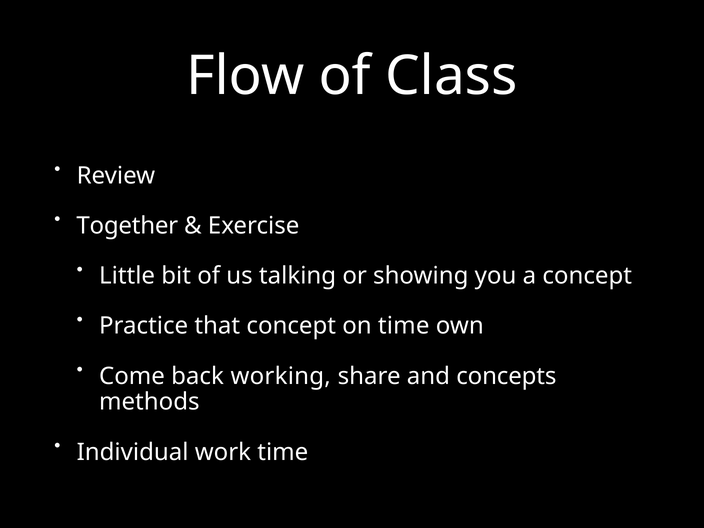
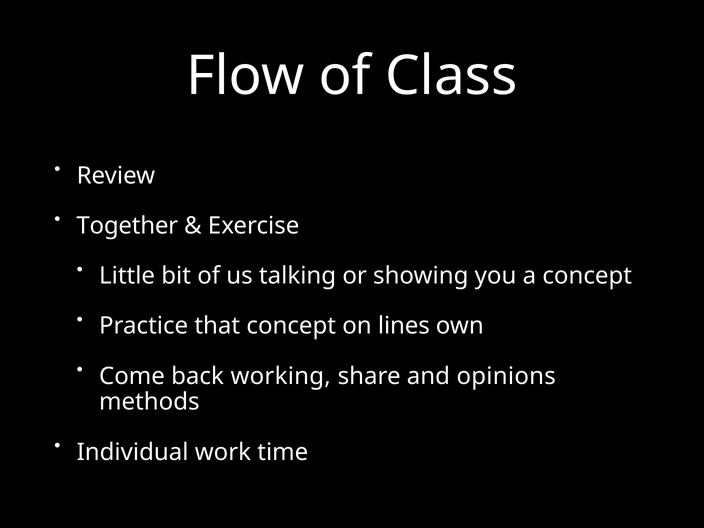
on time: time -> lines
concepts: concepts -> opinions
